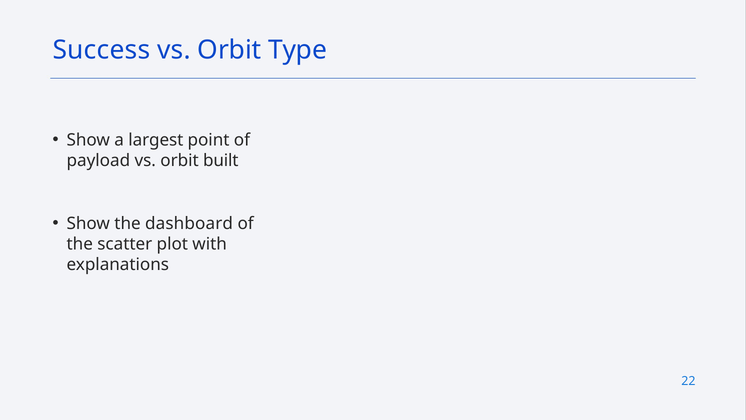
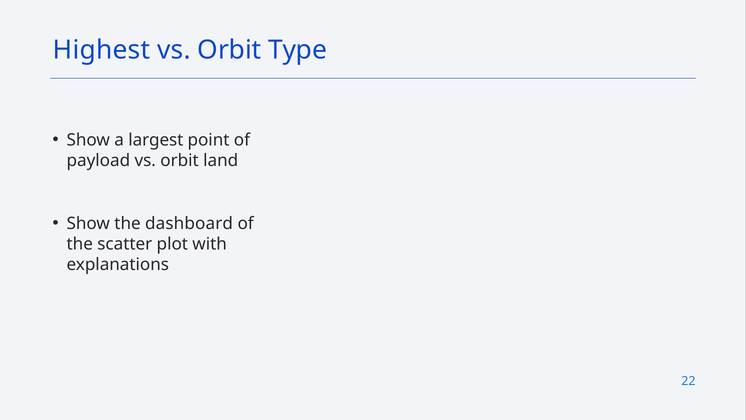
Success: Success -> Highest
built: built -> land
